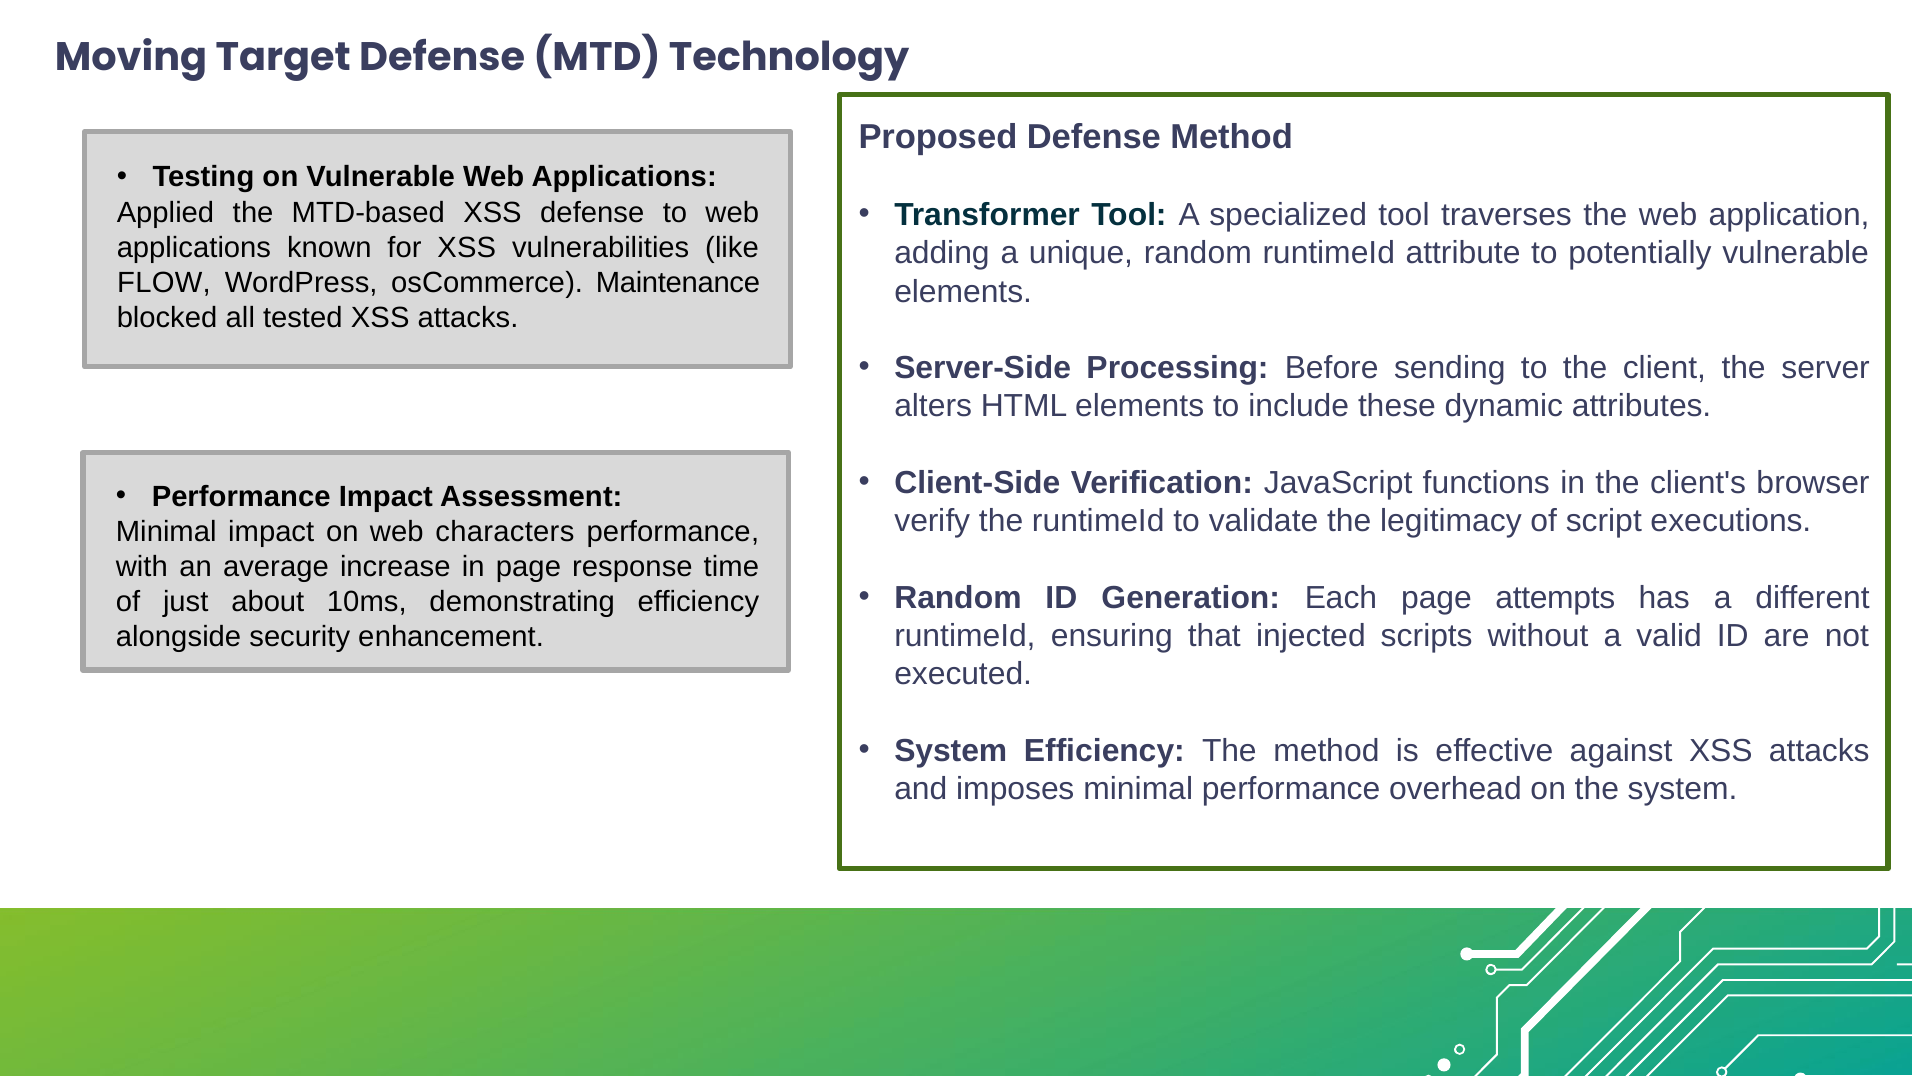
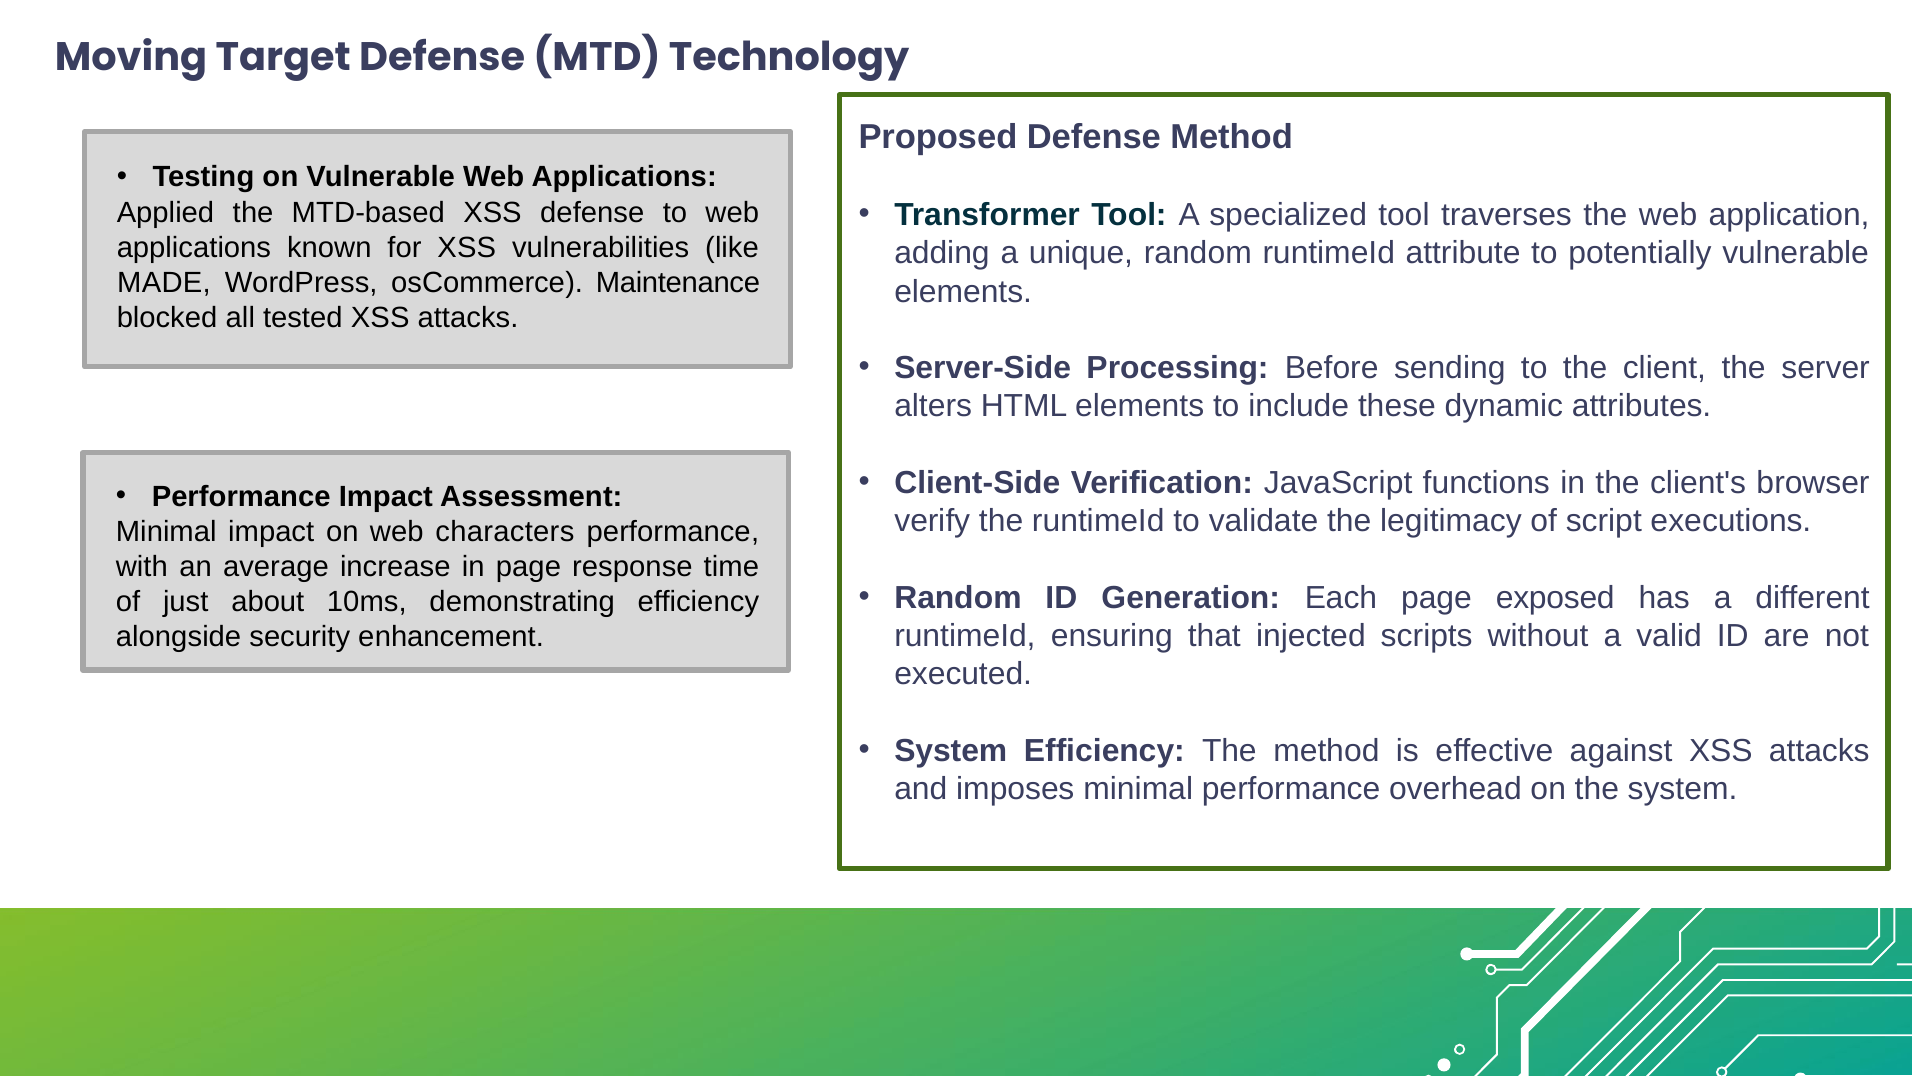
FLOW: FLOW -> MADE
attempts: attempts -> exposed
